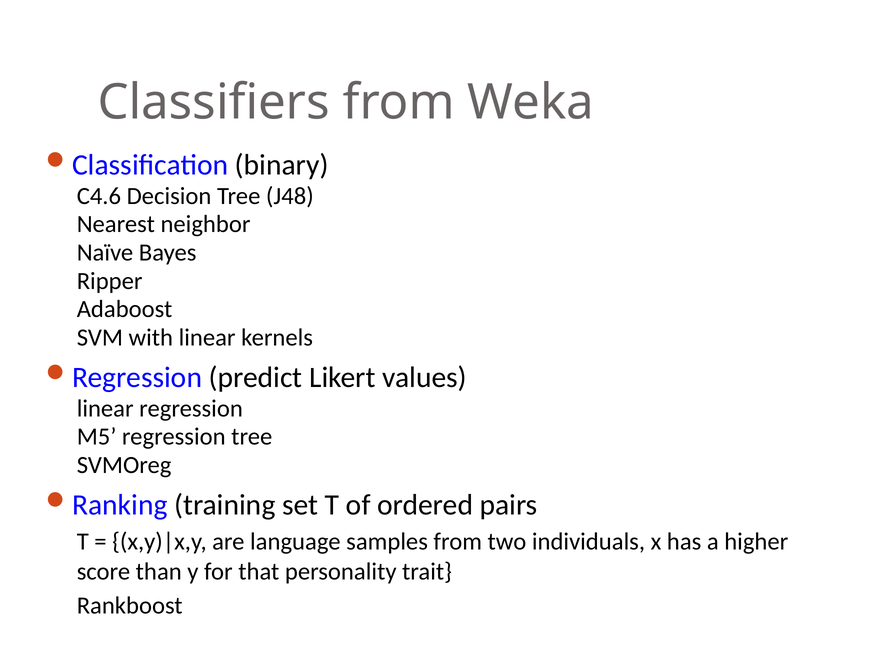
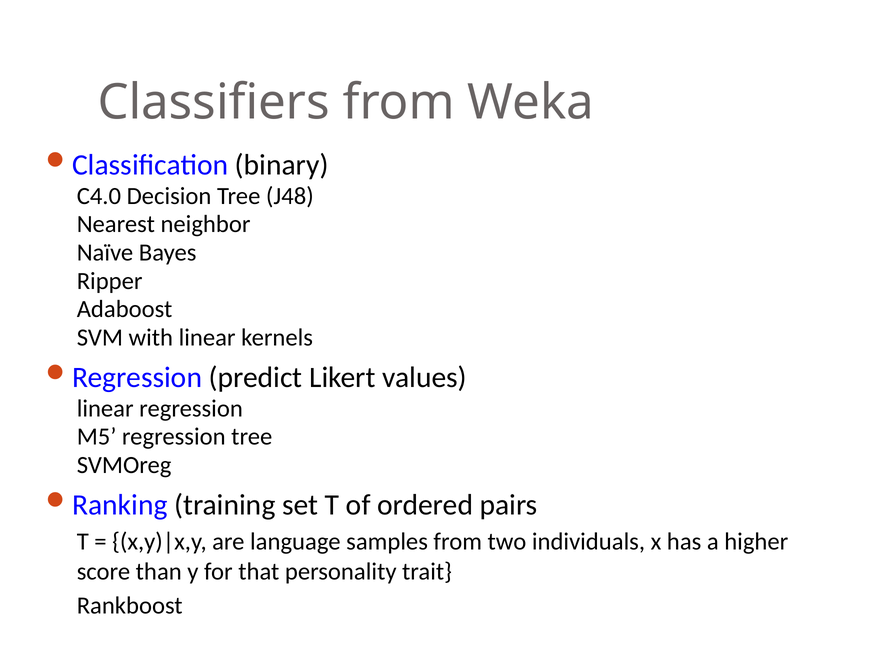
C4.6: C4.6 -> C4.0
